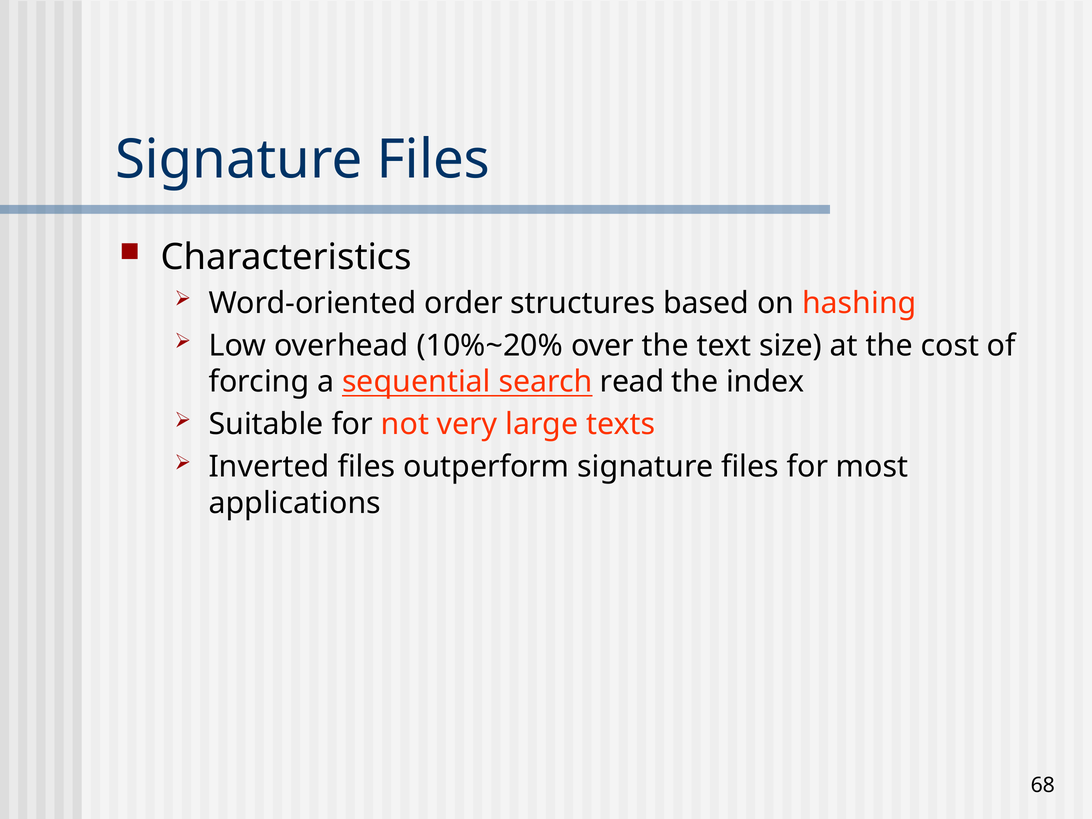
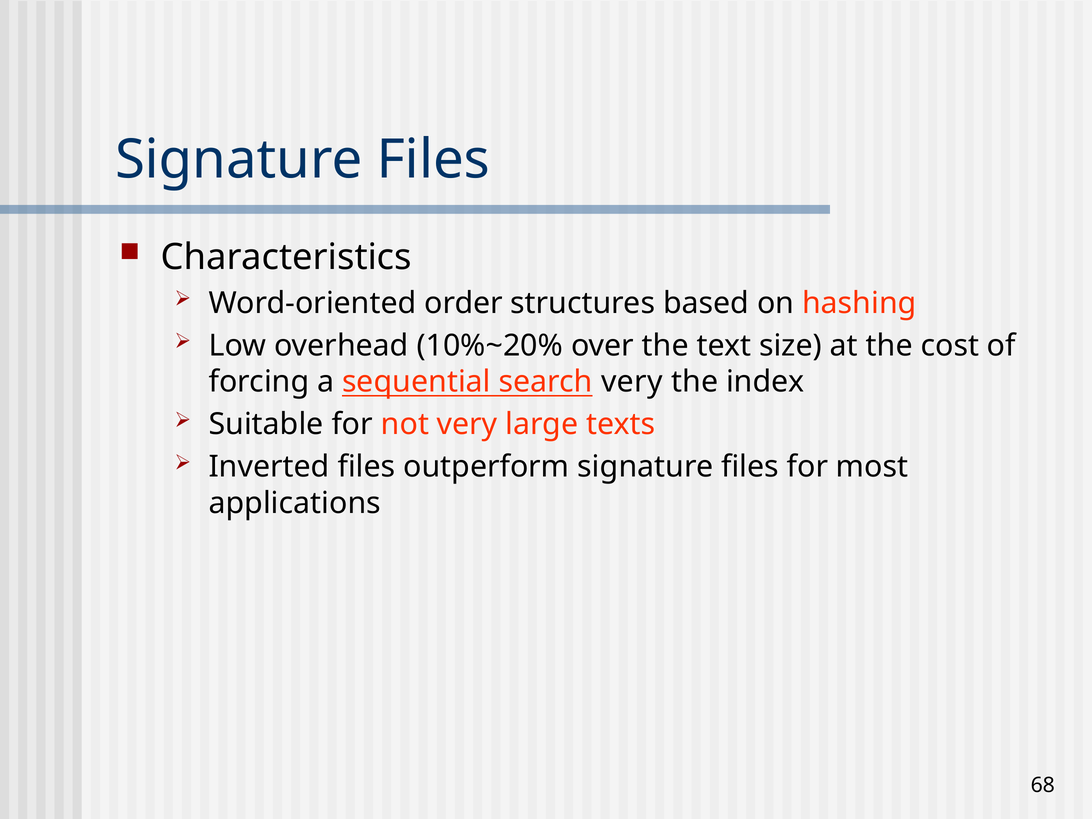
search read: read -> very
